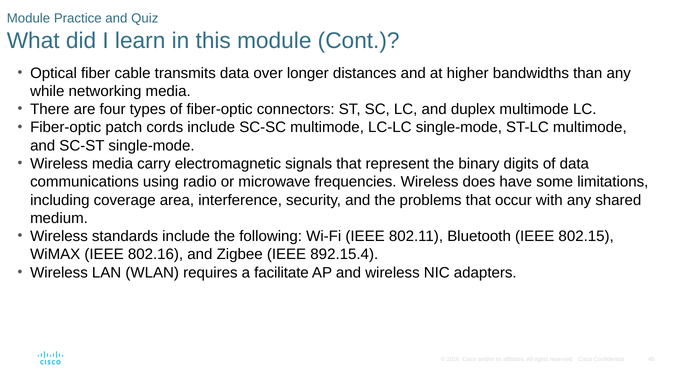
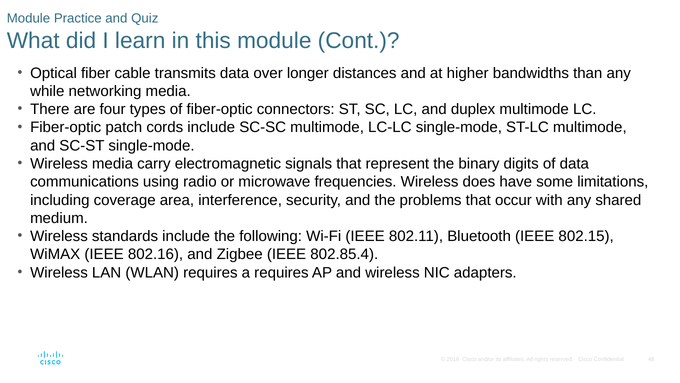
892.15.4: 892.15.4 -> 802.85.4
a facilitate: facilitate -> requires
